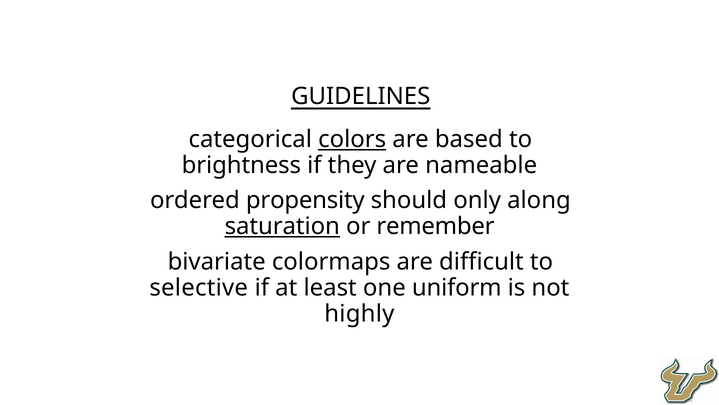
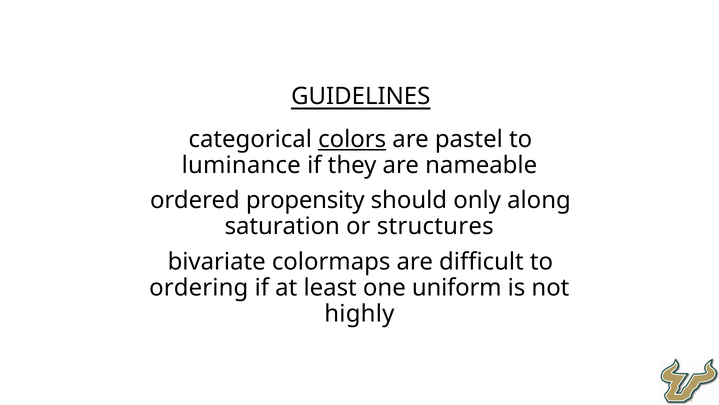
based: based -> pastel
brightness: brightness -> luminance
saturation underline: present -> none
remember: remember -> structures
selective: selective -> ordering
